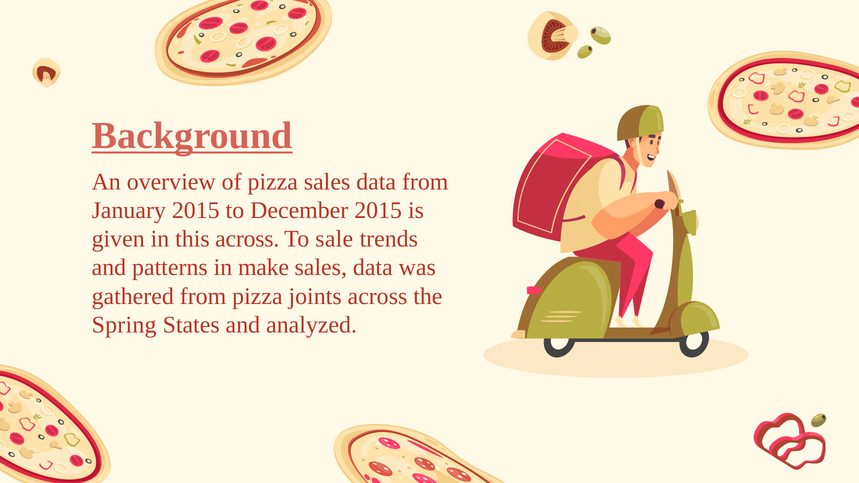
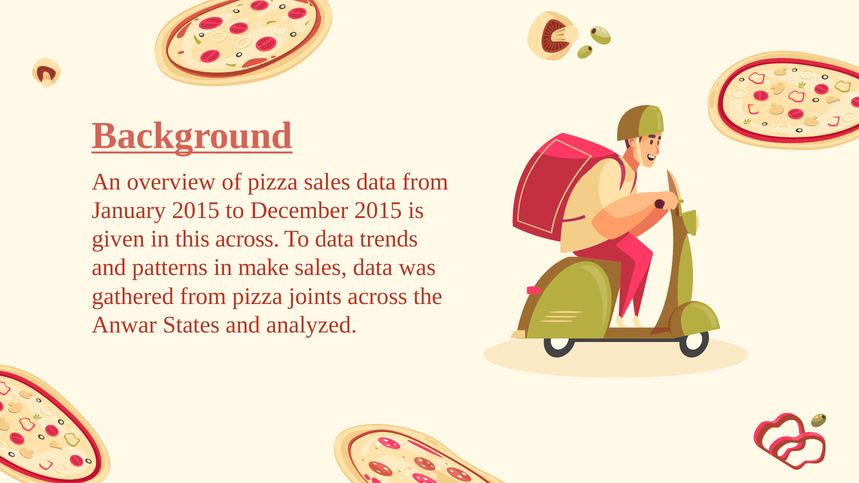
To sale: sale -> data
Spring: Spring -> Anwar
